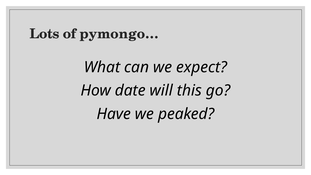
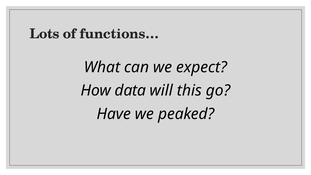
pymongo…: pymongo… -> functions…
date: date -> data
